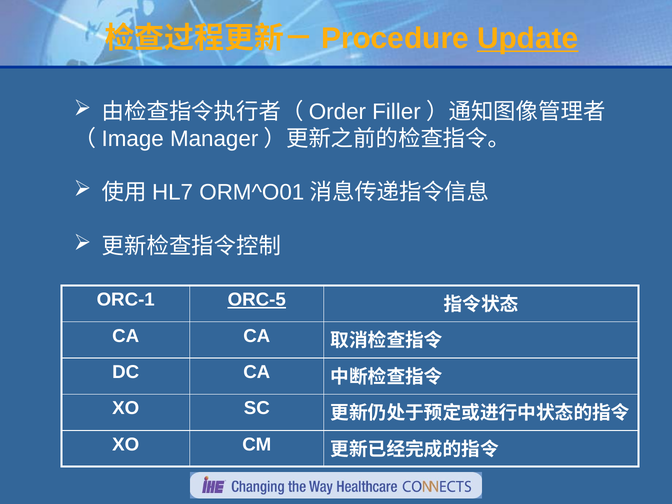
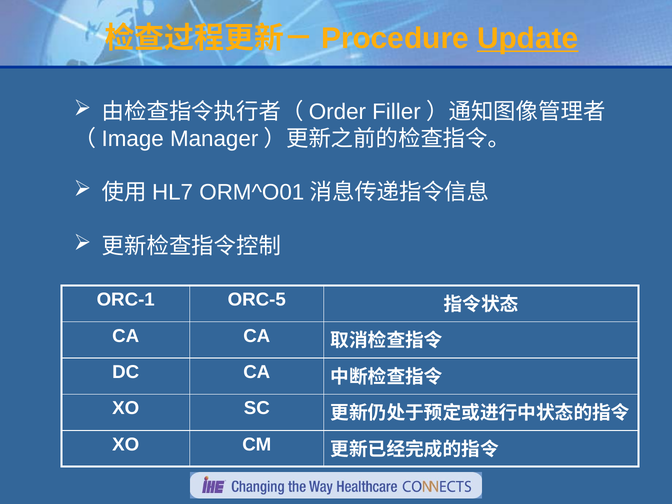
ORC-5 underline: present -> none
